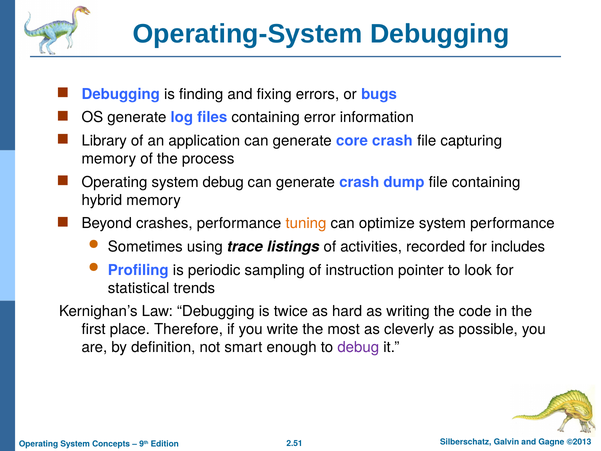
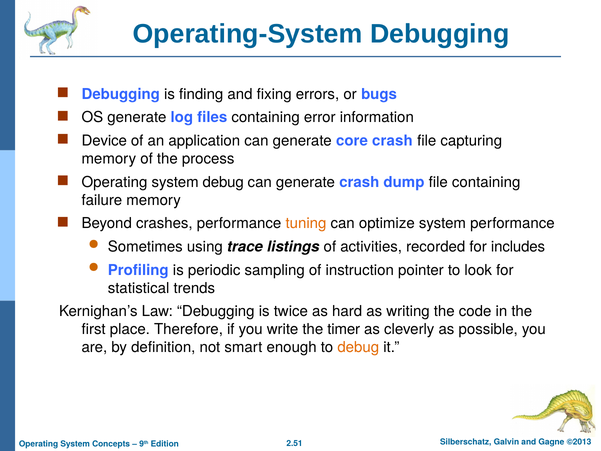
Library: Library -> Device
hybrid: hybrid -> failure
most: most -> timer
debug at (358, 347) colour: purple -> orange
